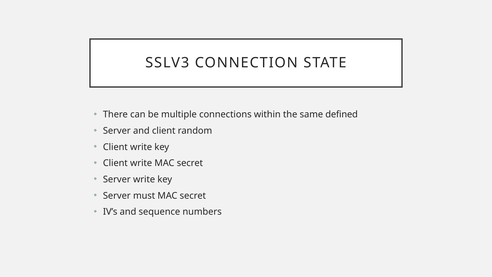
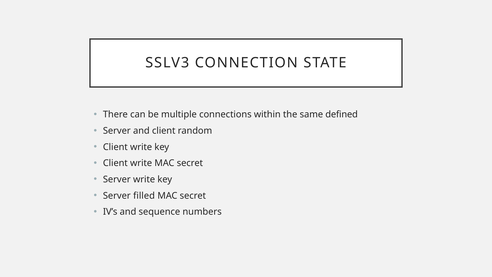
must: must -> filled
